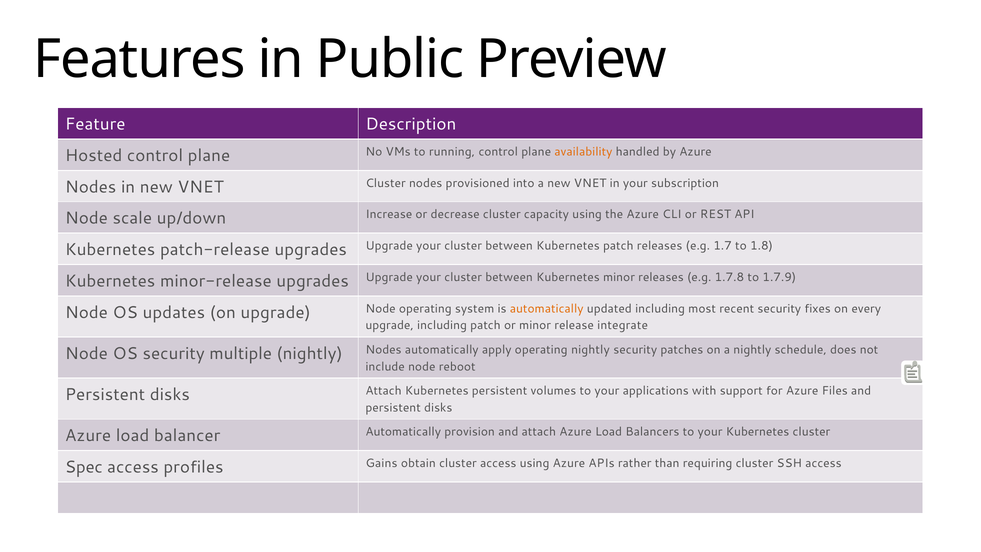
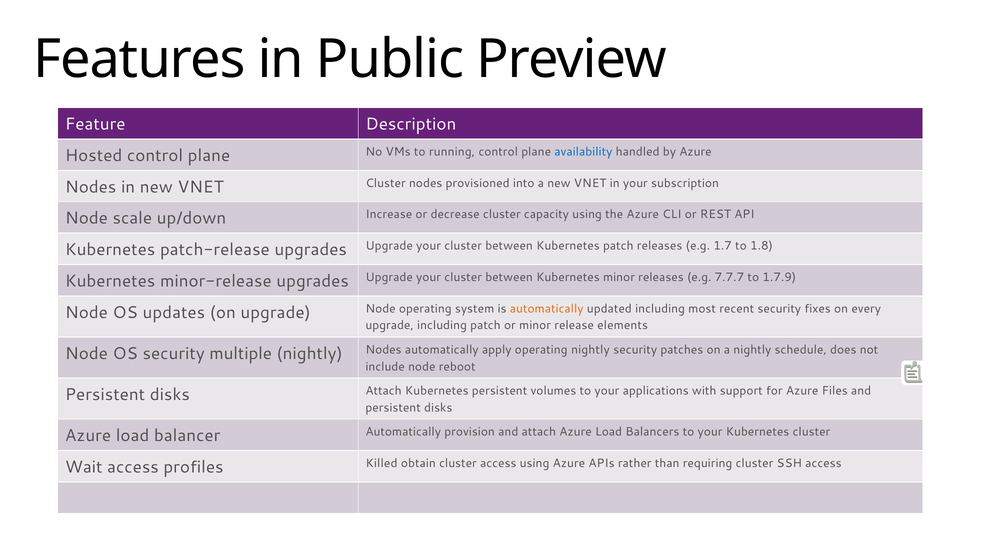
availability colour: orange -> blue
1.7.8: 1.7.8 -> 7.7.7
integrate: integrate -> elements
Spec: Spec -> Wait
Gains: Gains -> Killed
